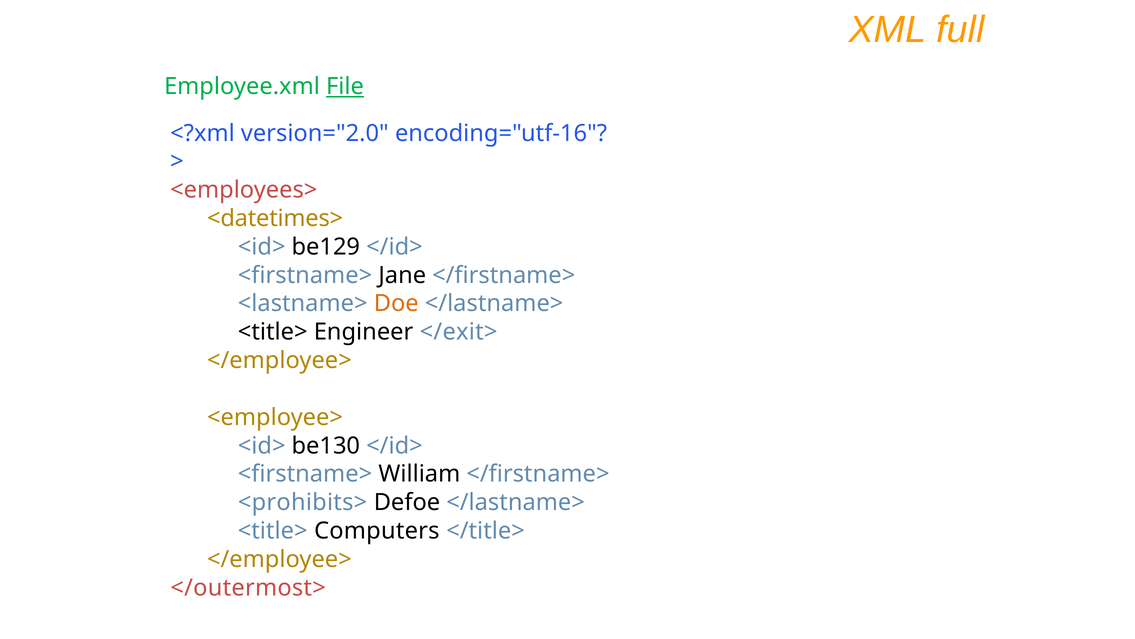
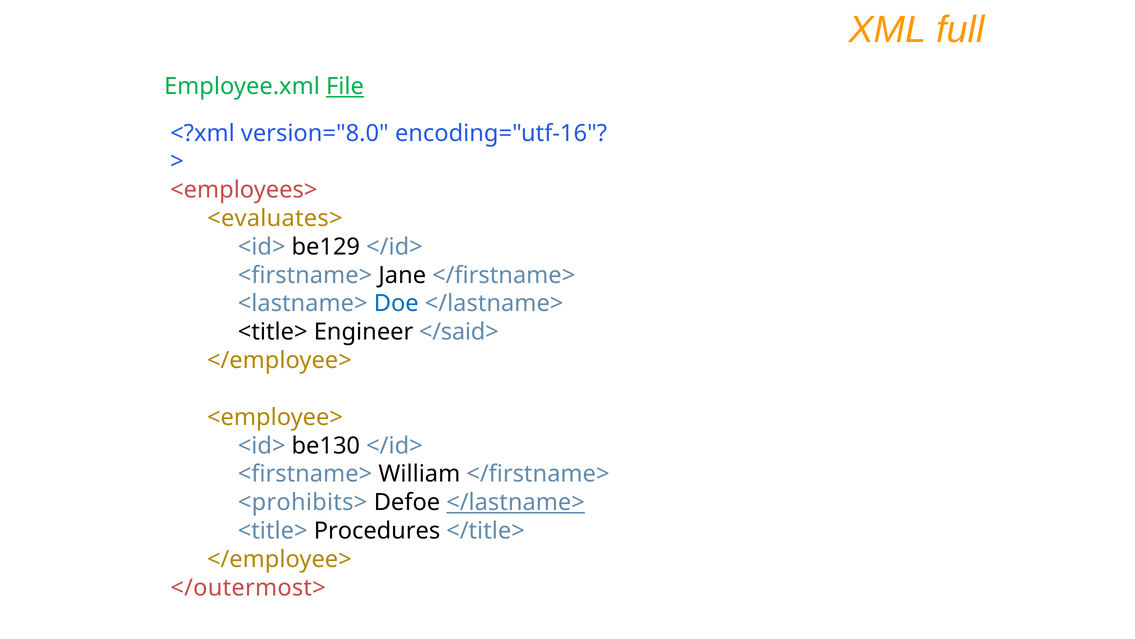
version="2.0: version="2.0 -> version="8.0
<datetimes>: <datetimes> -> <evaluates>
Doe colour: orange -> blue
</exit>: </exit> -> </said>
</lastname> at (516, 502) underline: none -> present
Computers: Computers -> Procedures
